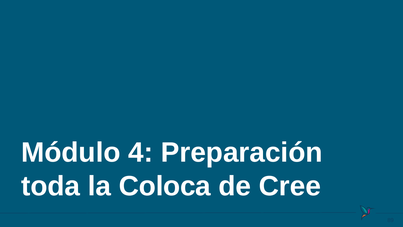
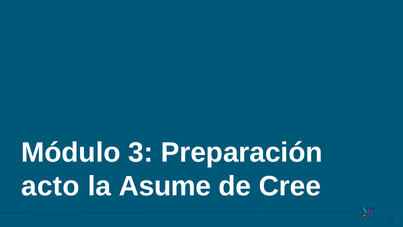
4: 4 -> 3
toda: toda -> acto
Coloca: Coloca -> Asume
